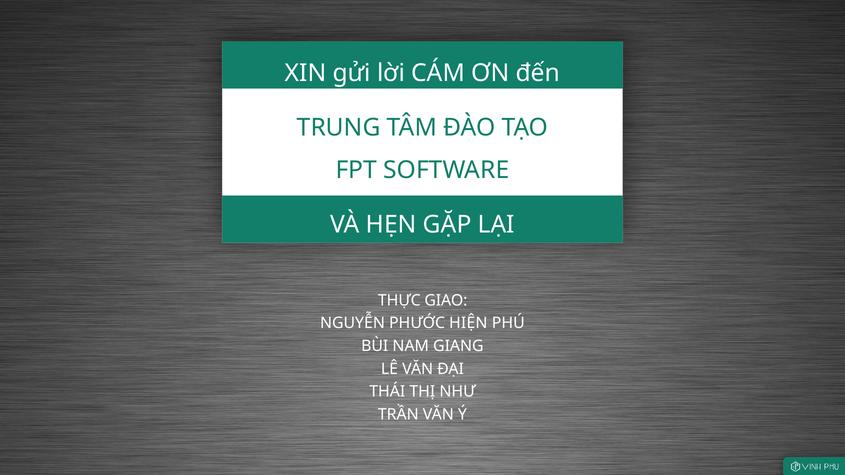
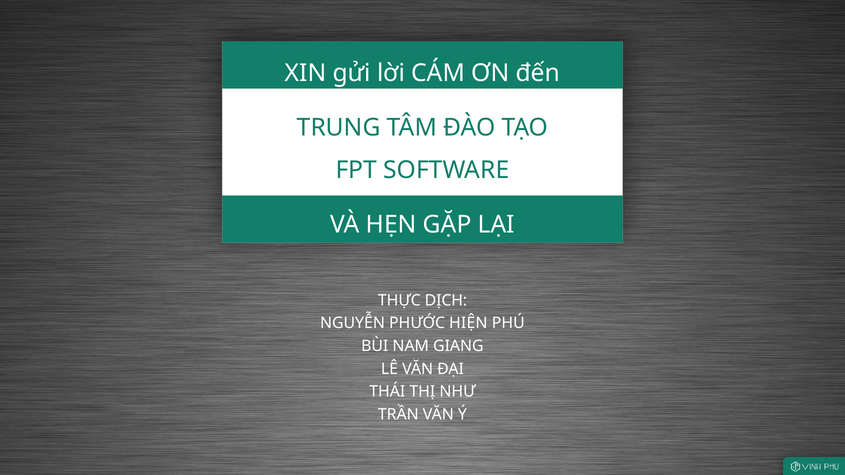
GIAO: GIAO -> DỊCH
